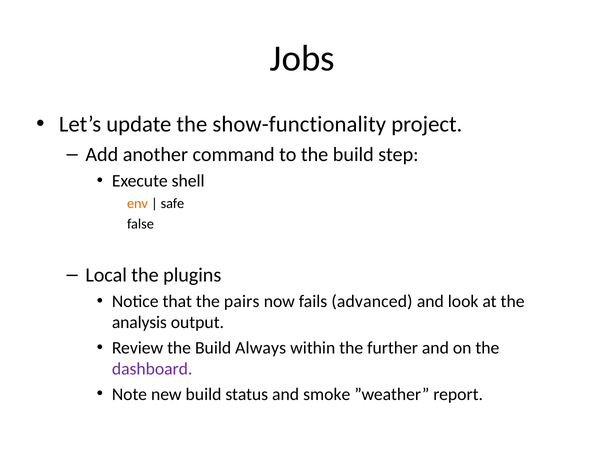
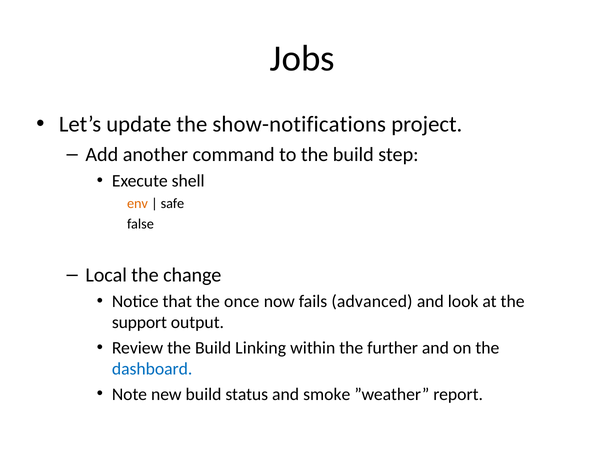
show-functionality: show-functionality -> show-notifications
plugins: plugins -> change
pairs: pairs -> once
analysis: analysis -> support
Always: Always -> Linking
dashboard colour: purple -> blue
